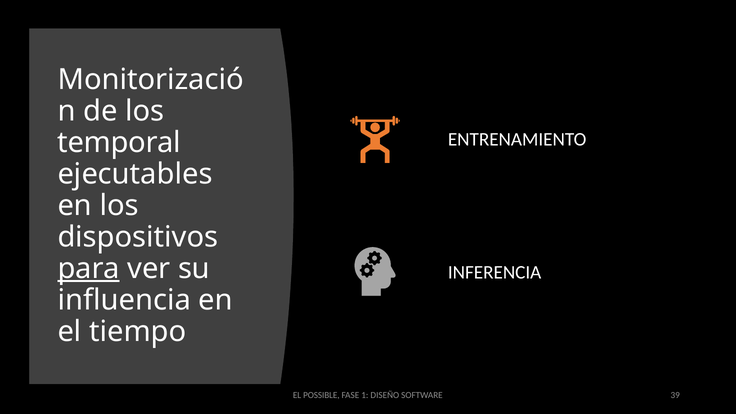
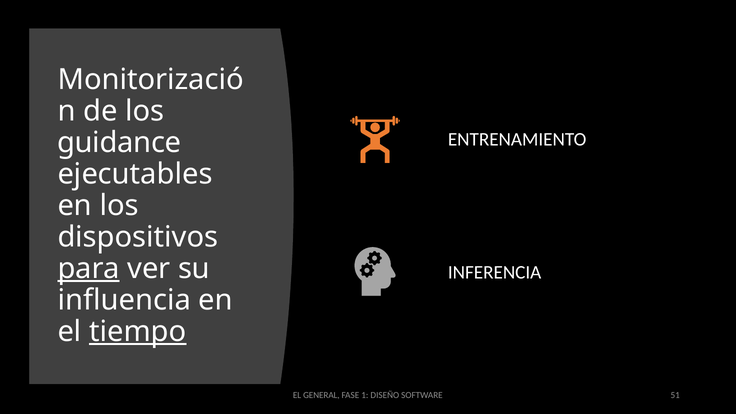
temporal: temporal -> guidance
tiempo underline: none -> present
POSSIBLE: POSSIBLE -> GENERAL
39: 39 -> 51
